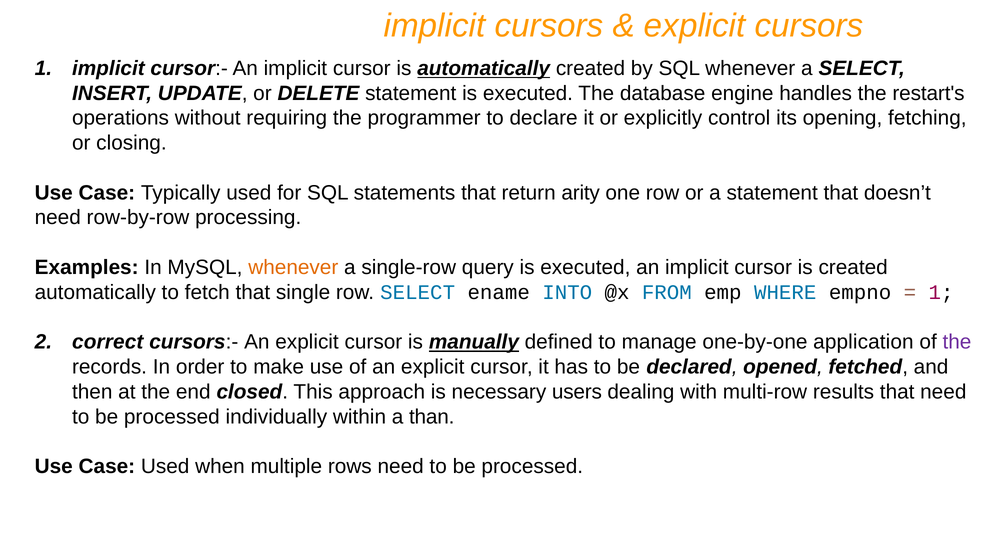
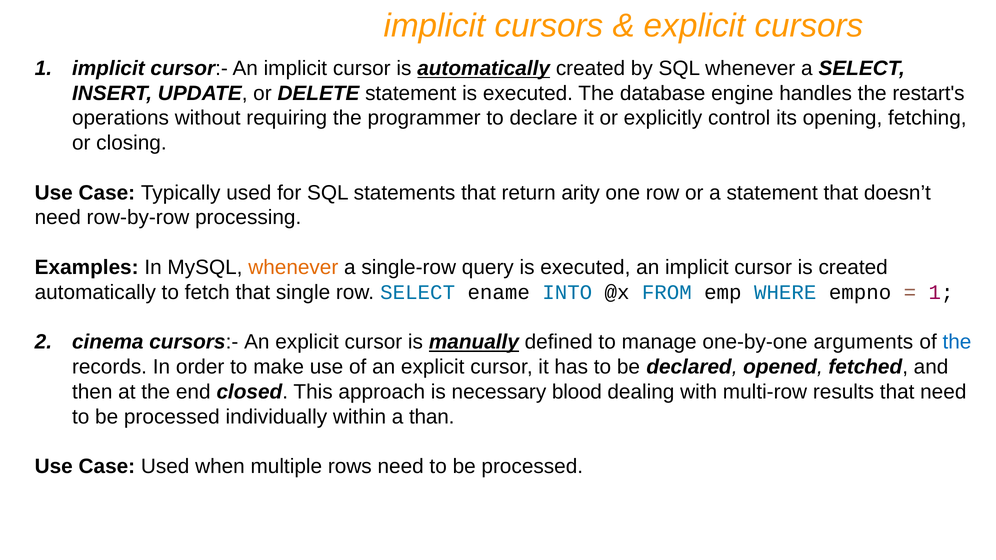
correct: correct -> cinema
application: application -> arguments
the at (957, 342) colour: purple -> blue
users: users -> blood
